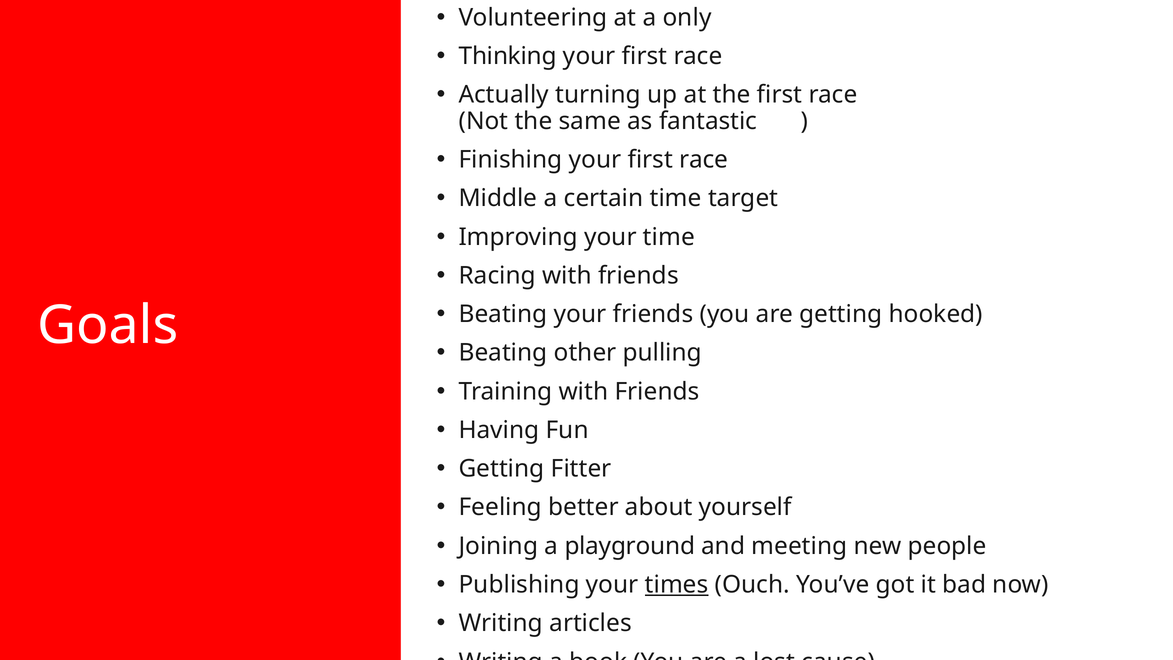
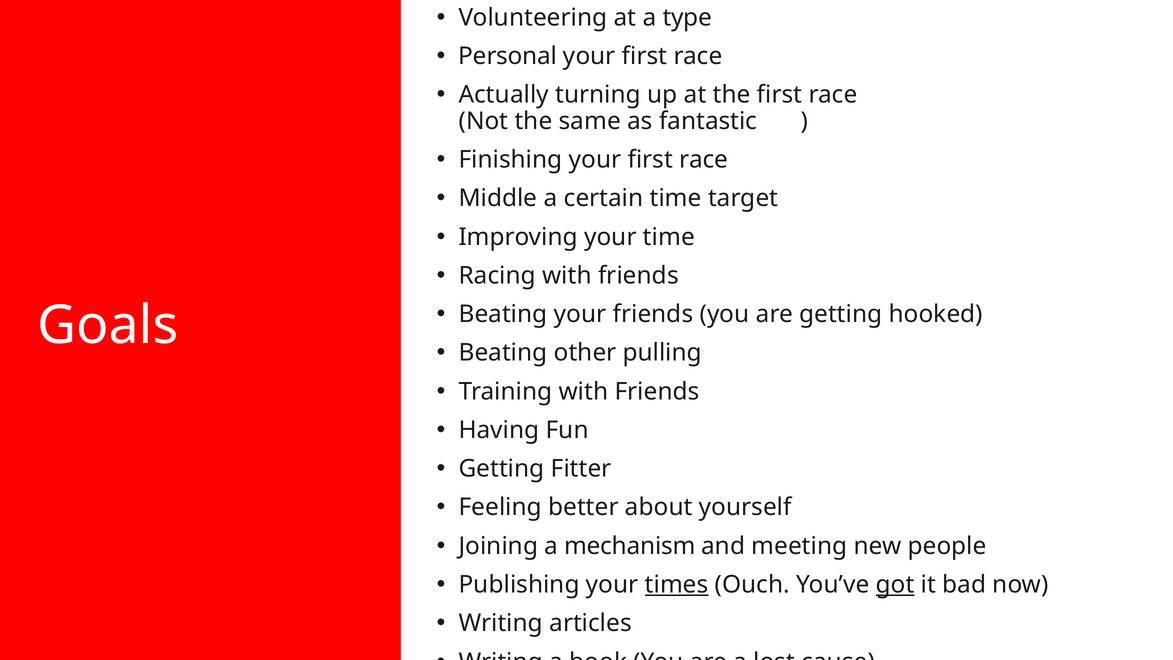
only: only -> type
Thinking: Thinking -> Personal
playground: playground -> mechanism
got underline: none -> present
